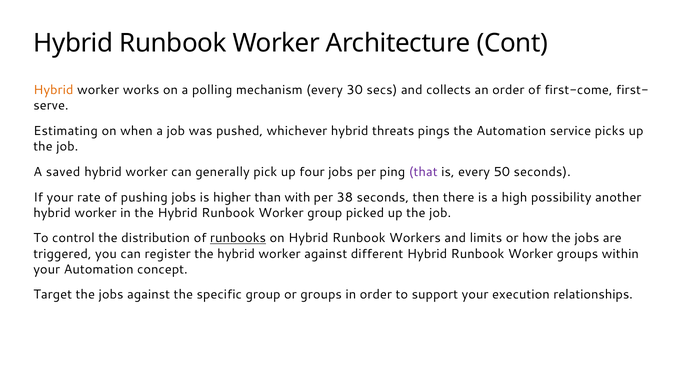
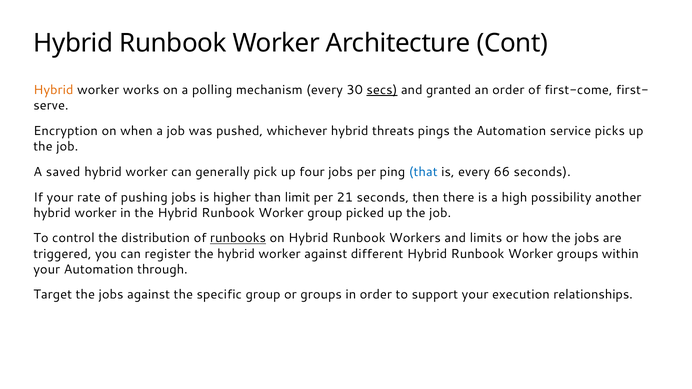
secs underline: none -> present
collects: collects -> granted
Estimating: Estimating -> Encryption
that colour: purple -> blue
50: 50 -> 66
with: with -> limit
38: 38 -> 21
concept: concept -> through
